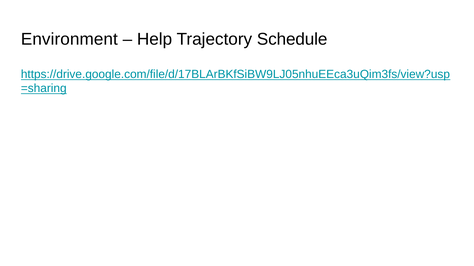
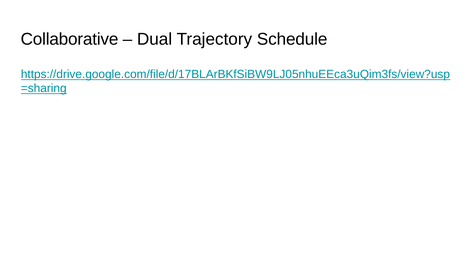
Environment: Environment -> Collaborative
Help: Help -> Dual
